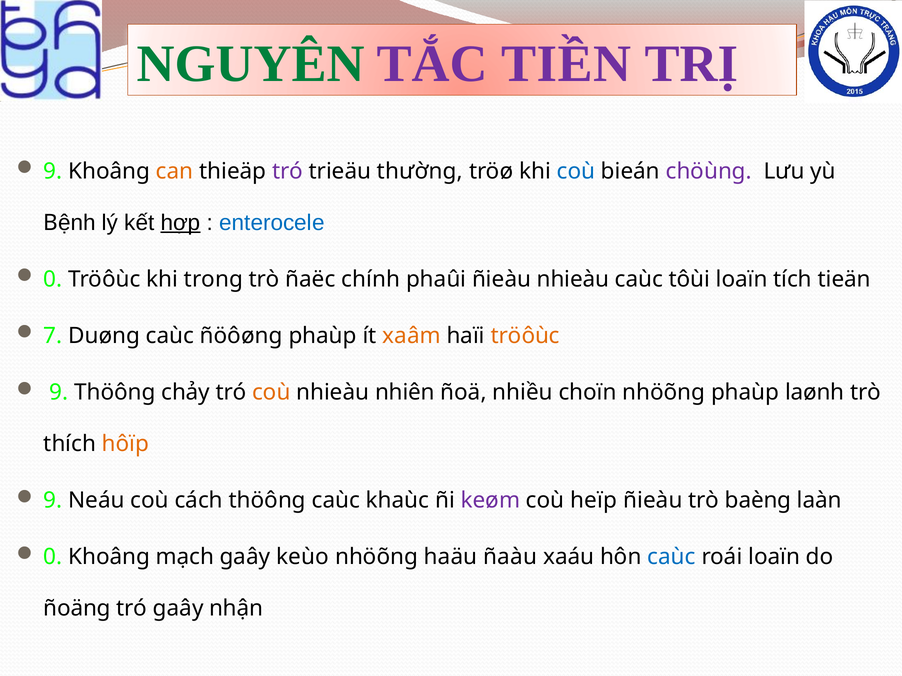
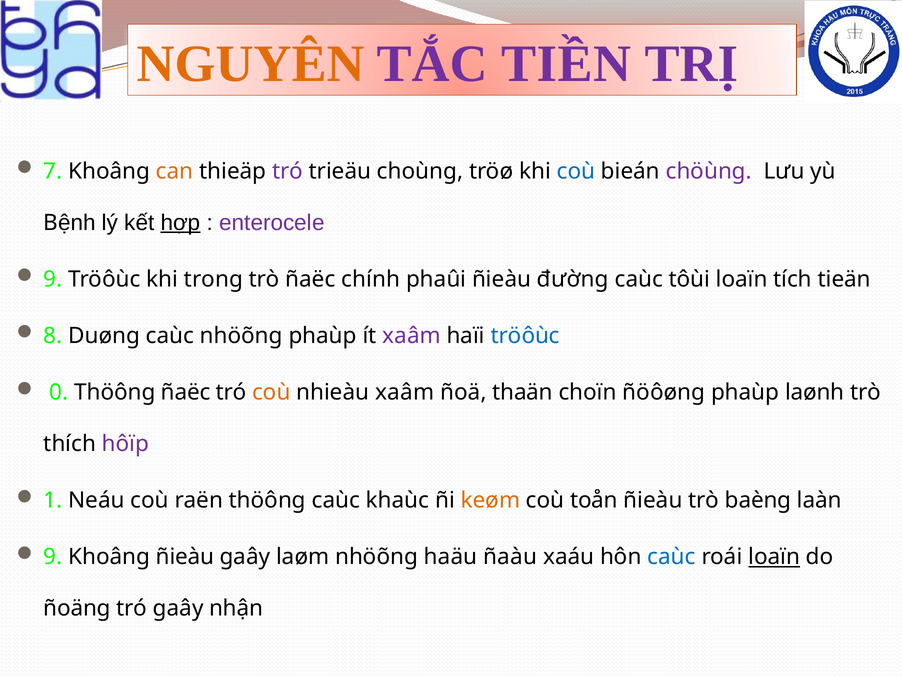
NGUYÊN colour: green -> orange
9 at (53, 171): 9 -> 7
thường: thường -> choùng
enterocele colour: blue -> purple
0 at (53, 279): 0 -> 9
ñieàu nhieàu: nhieàu -> đường
7: 7 -> 8
caùc ñöôøng: ñöôøng -> nhöõng
xaâm at (412, 336) colour: orange -> purple
tröôùc at (525, 336) colour: orange -> blue
9 at (59, 393): 9 -> 0
Thöông chảy: chảy -> ñaëc
nhieàu nhiên: nhiên -> xaâm
nhiều: nhiều -> thaän
choïn nhöõng: nhöõng -> ñöôøng
hôïp colour: orange -> purple
9 at (53, 501): 9 -> 1
cách: cách -> raën
keøm colour: purple -> orange
heïp: heïp -> toån
0 at (53, 557): 0 -> 9
Khoâng mạch: mạch -> ñieàu
keùo: keùo -> laøm
loaïn at (774, 557) underline: none -> present
